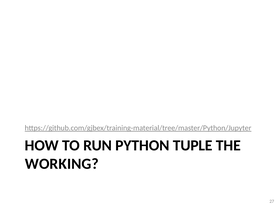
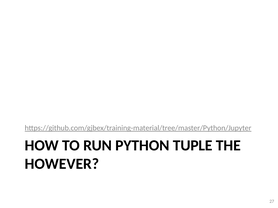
WORKING: WORKING -> HOWEVER
